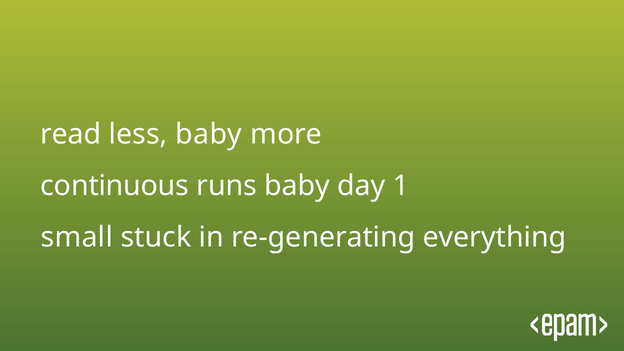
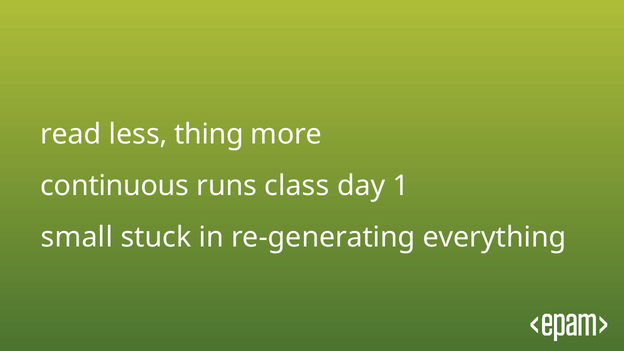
less baby: baby -> thing
runs baby: baby -> class
